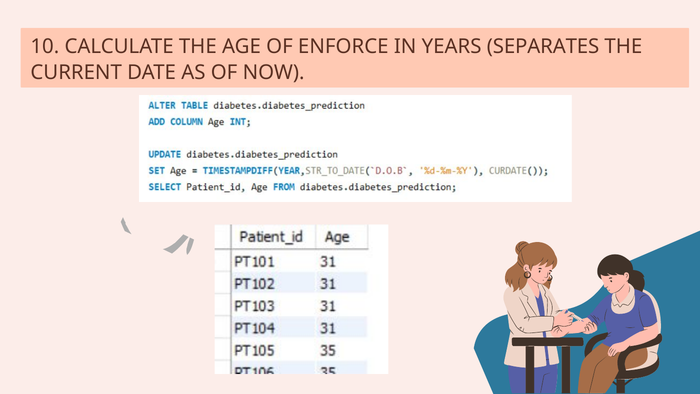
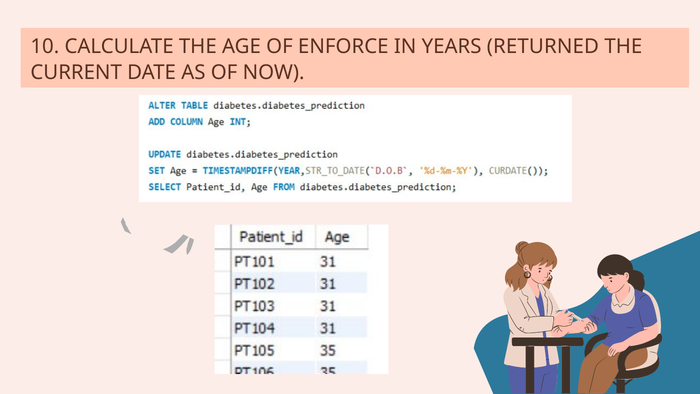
SEPARATES: SEPARATES -> RETURNED
